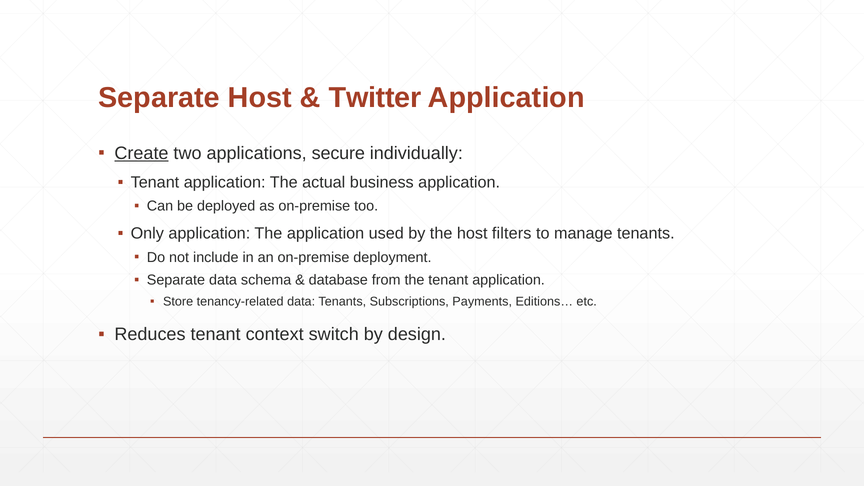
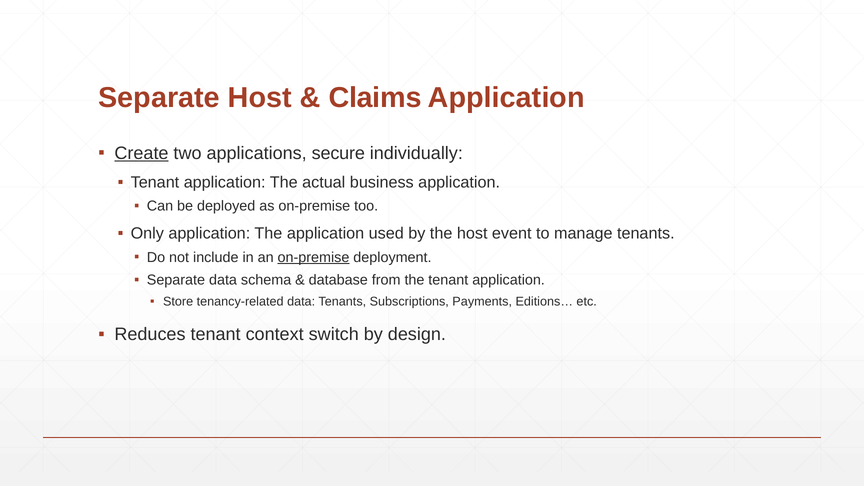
Twitter: Twitter -> Claims
filters: filters -> event
on-premise at (313, 257) underline: none -> present
